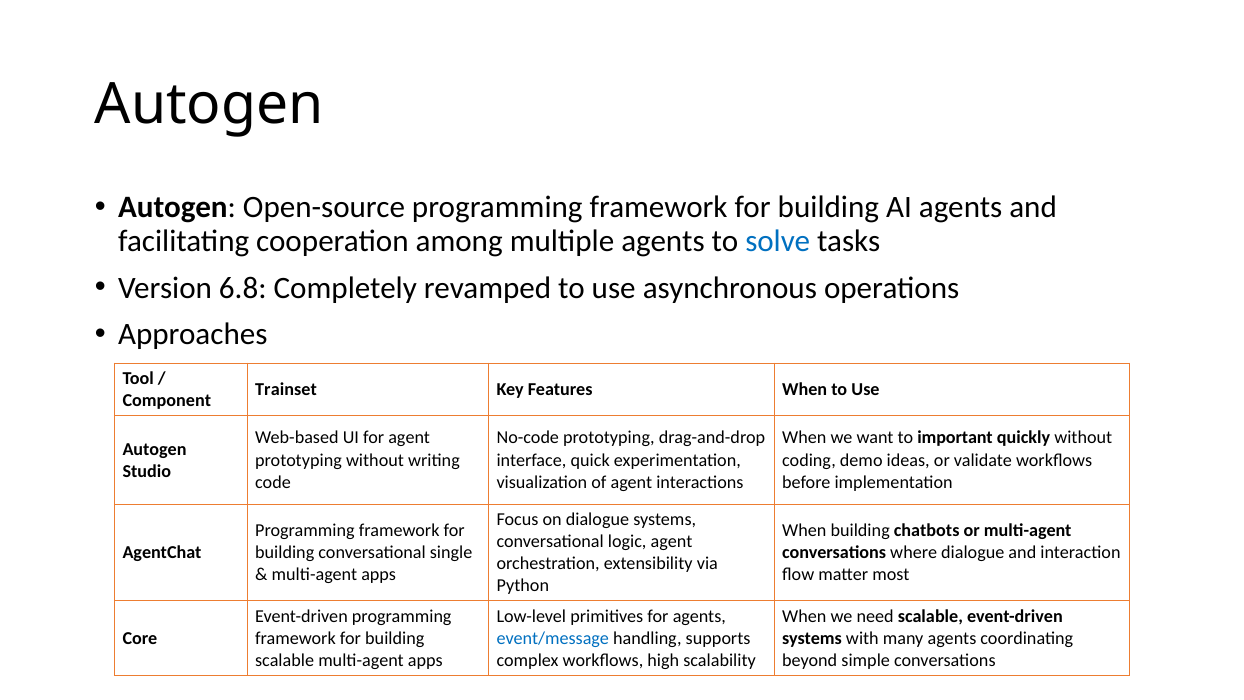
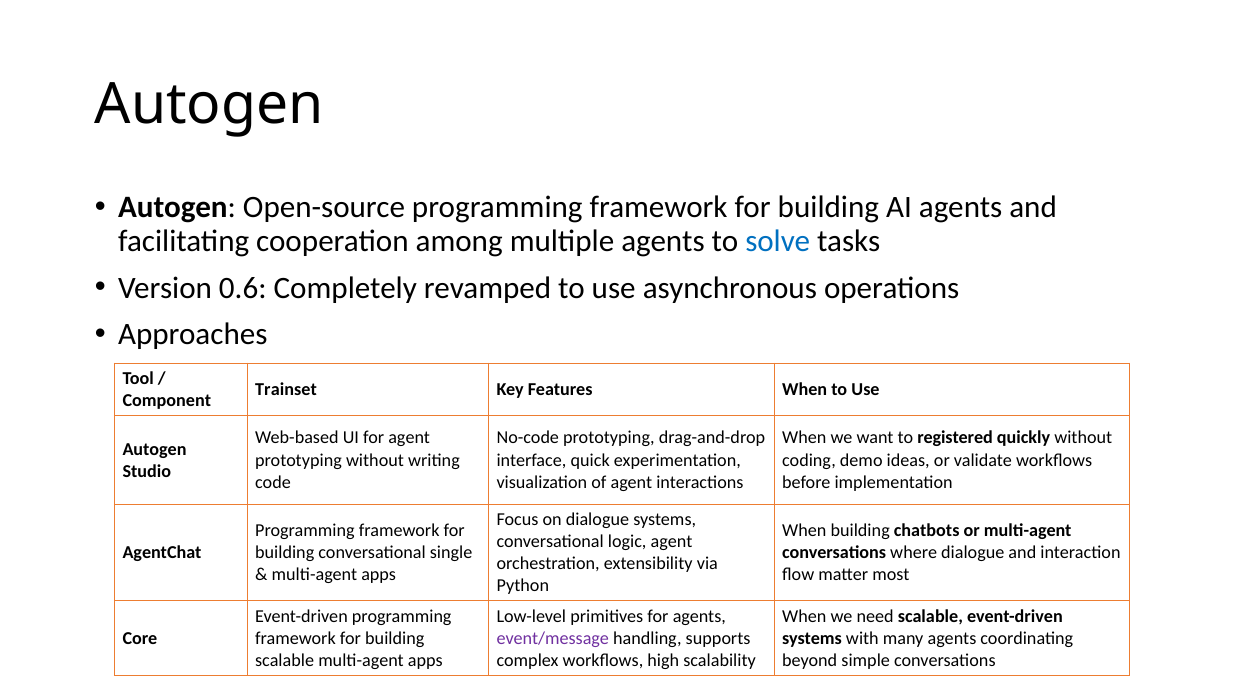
6.8: 6.8 -> 0.6
important: important -> registered
event/message colour: blue -> purple
